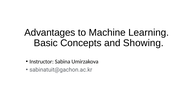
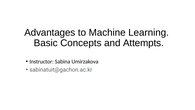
Showing: Showing -> Attempts
